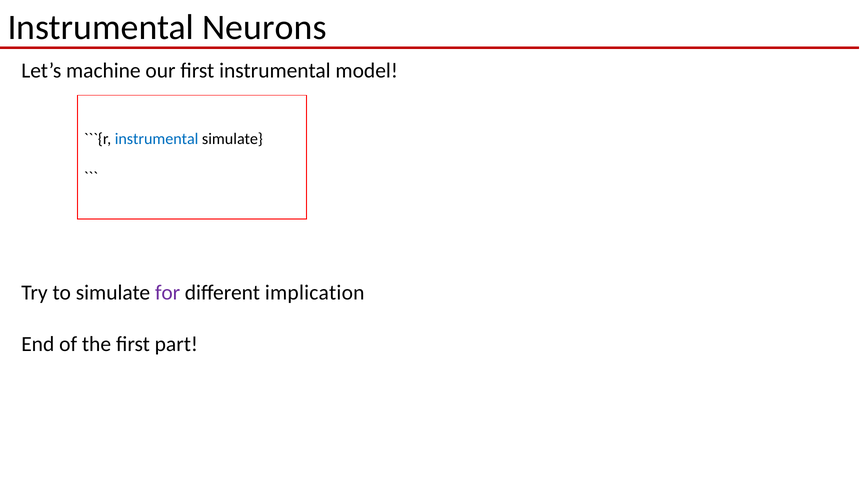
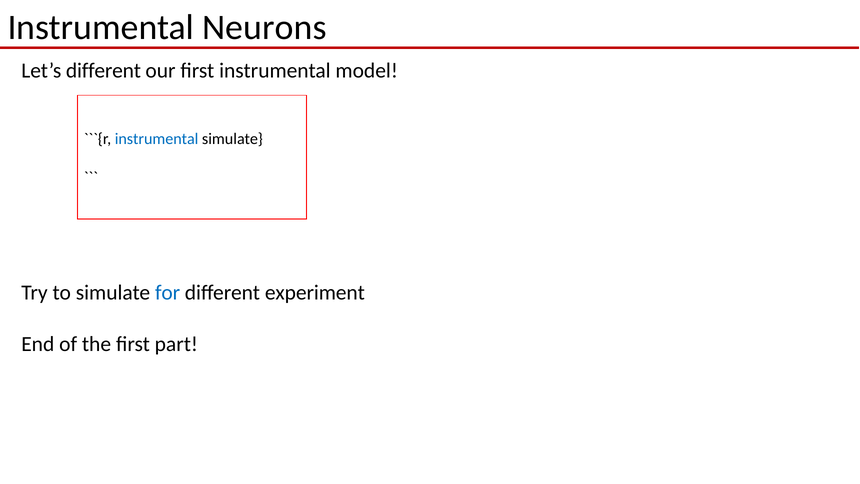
Let’s machine: machine -> different
for colour: purple -> blue
implication: implication -> experiment
